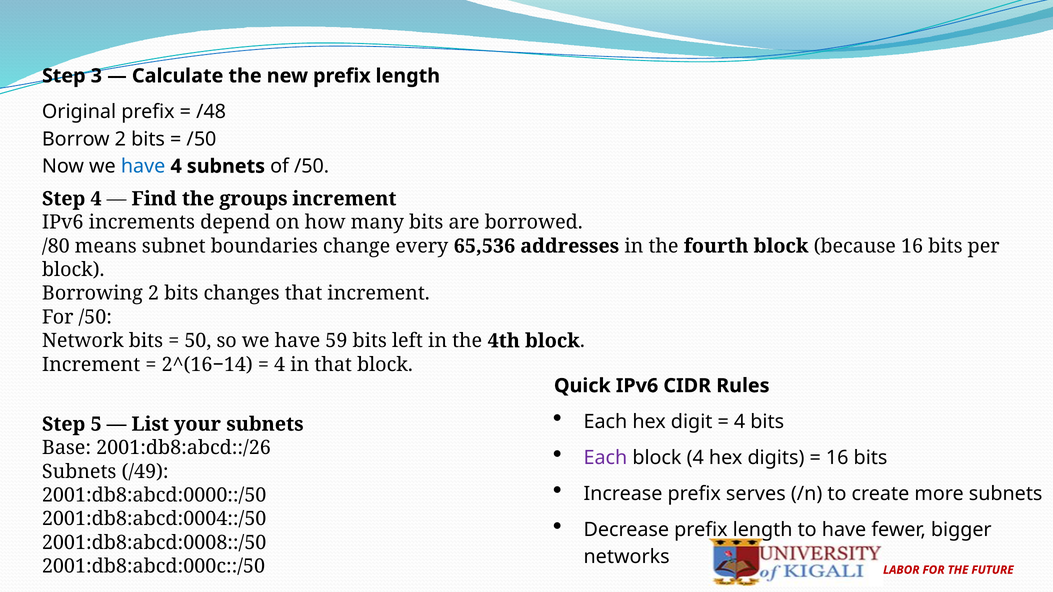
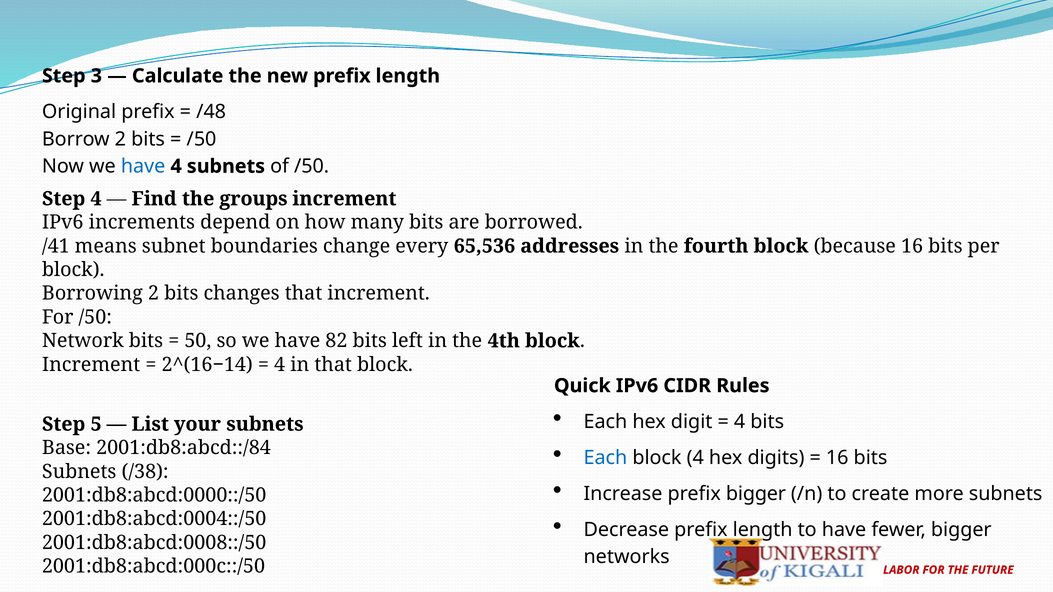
/80: /80 -> /41
59: 59 -> 82
2001:db8:abcd::/26: 2001:db8:abcd::/26 -> 2001:db8:abcd::/84
Each at (605, 458) colour: purple -> blue
/49: /49 -> /38
prefix serves: serves -> bigger
